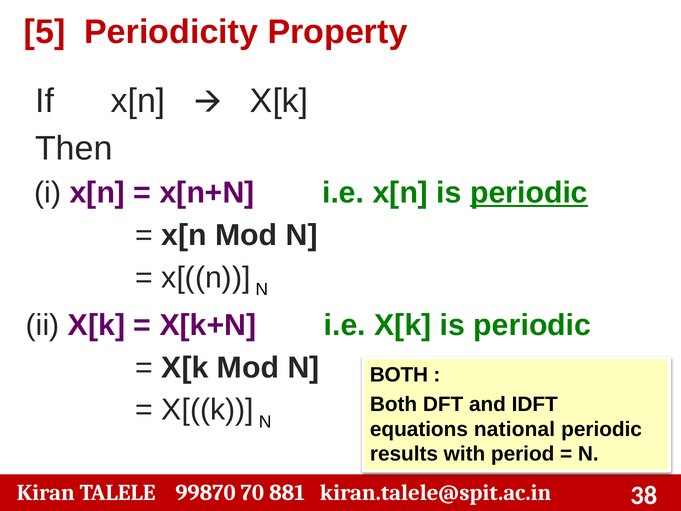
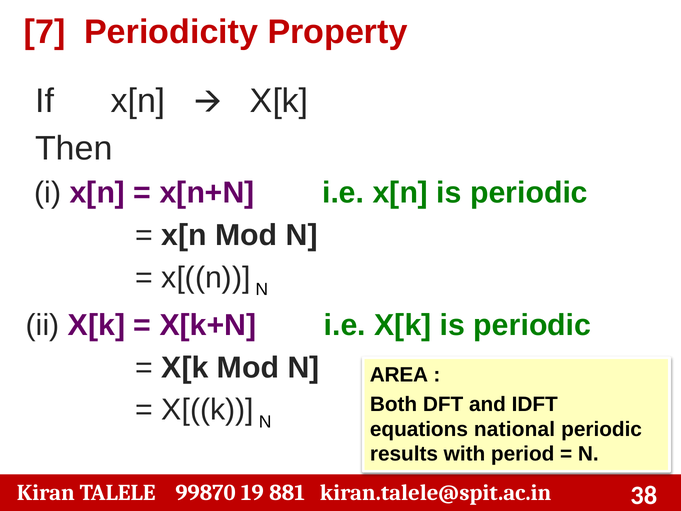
5: 5 -> 7
periodic at (529, 193) underline: present -> none
BOTH at (399, 375): BOTH -> AREA
70: 70 -> 19
